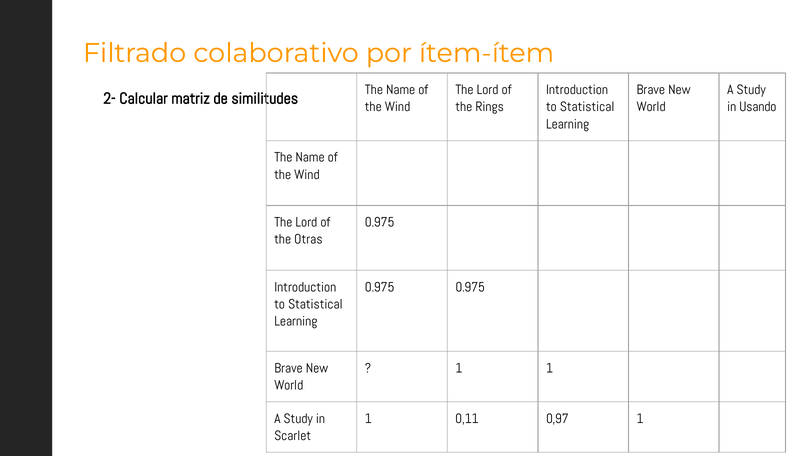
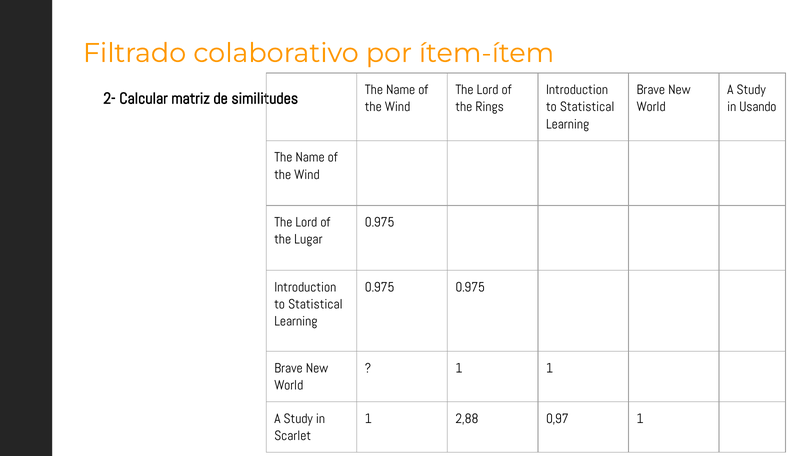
Otras: Otras -> Lugar
0,11: 0,11 -> 2,88
